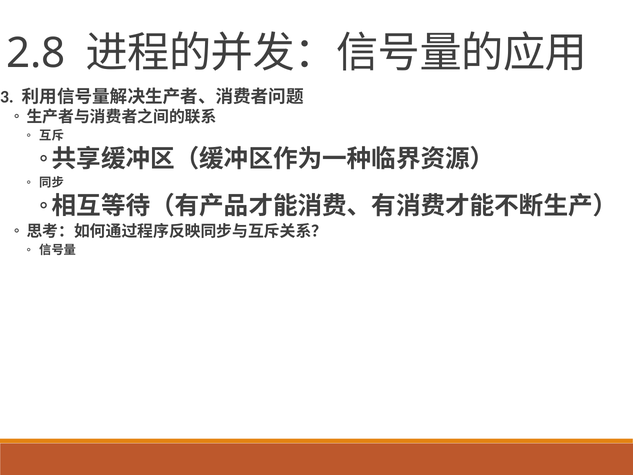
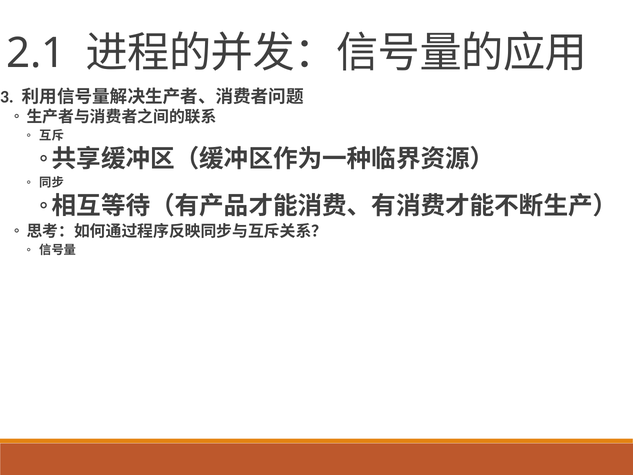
2.8: 2.8 -> 2.1
